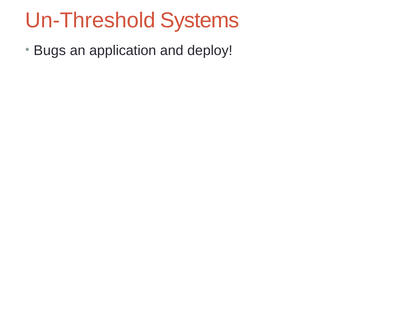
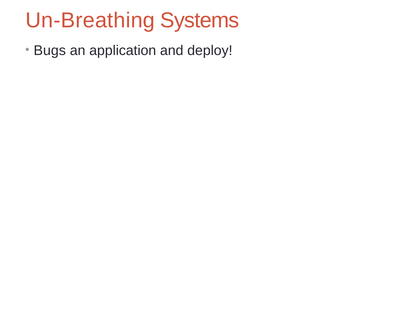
Un-Threshold: Un-Threshold -> Un-Breathing
